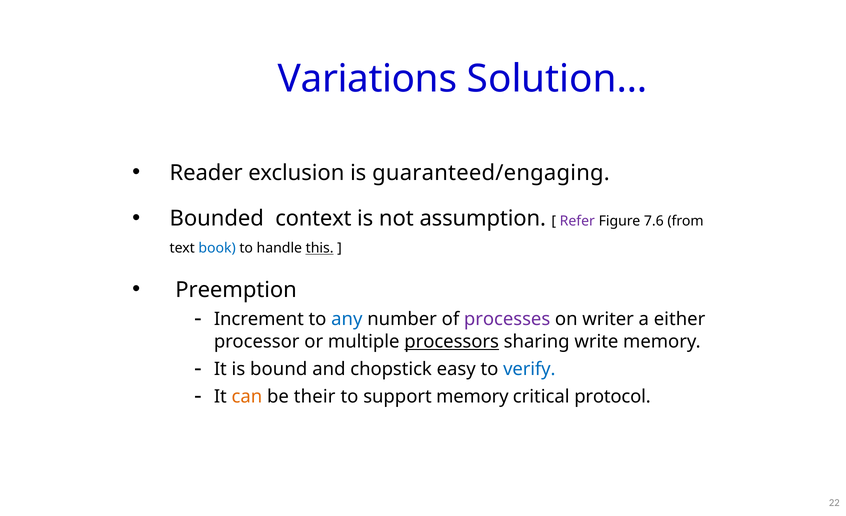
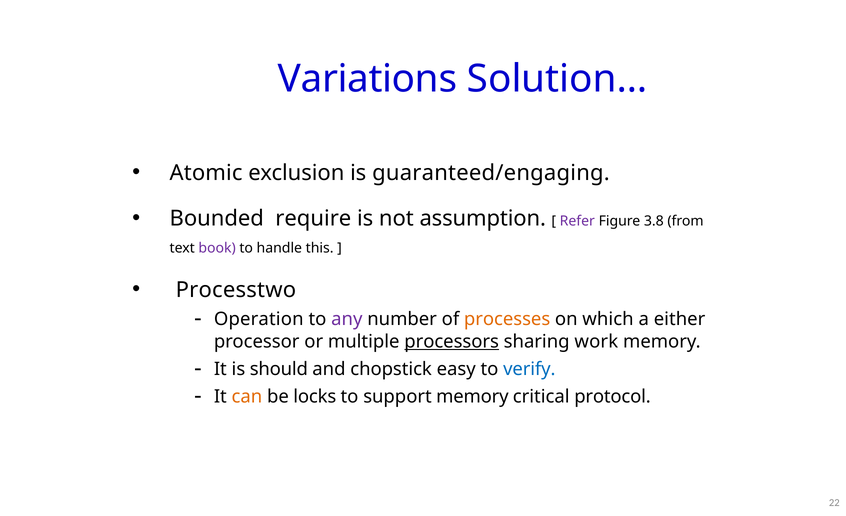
Reader: Reader -> Atomic
context: context -> require
7.6: 7.6 -> 3.8
book colour: blue -> purple
this underline: present -> none
Preemption: Preemption -> Processtwo
Increment: Increment -> Operation
any colour: blue -> purple
processes colour: purple -> orange
writer: writer -> which
write: write -> work
bound: bound -> should
their: their -> locks
